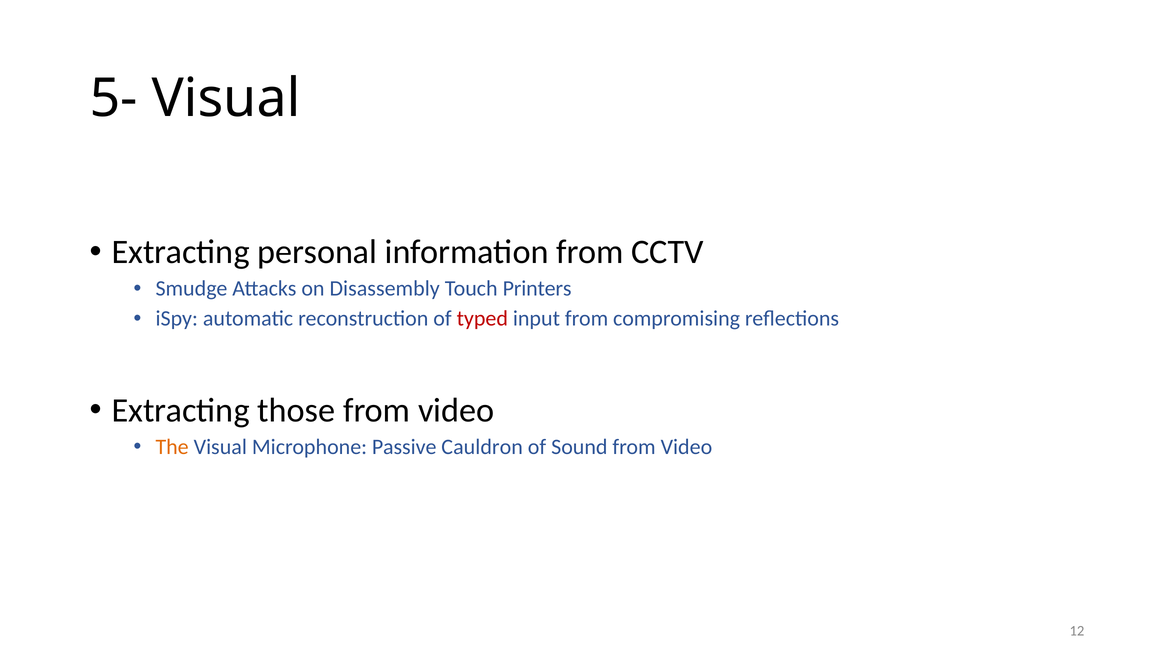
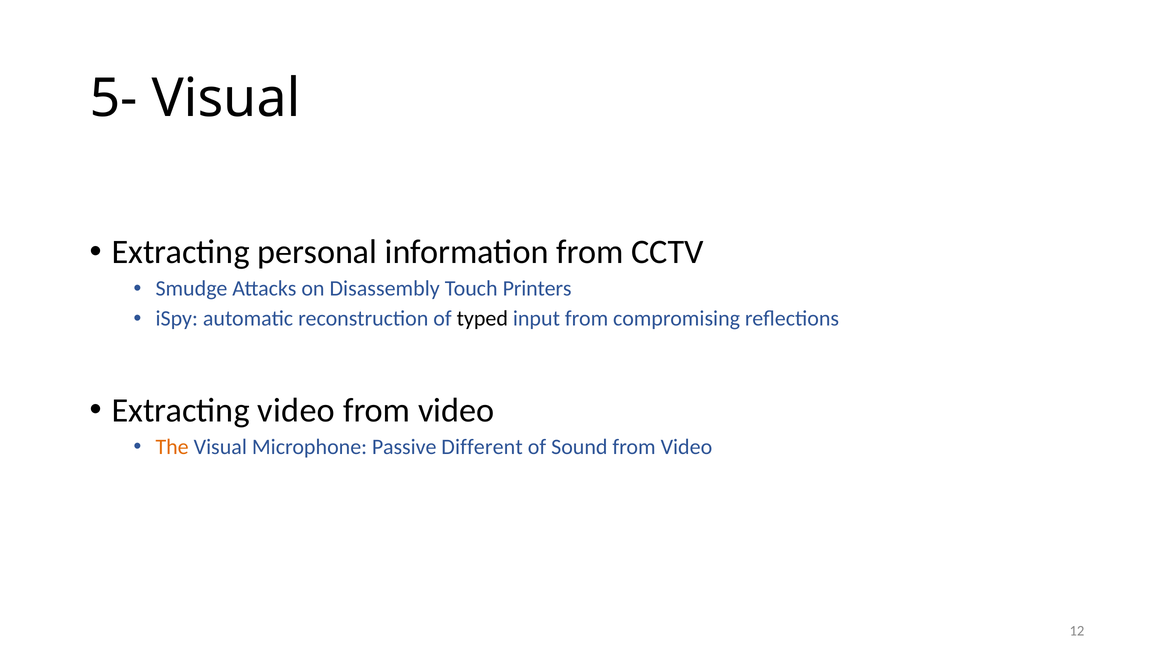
typed colour: red -> black
Extracting those: those -> video
Cauldron: Cauldron -> Different
